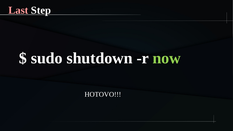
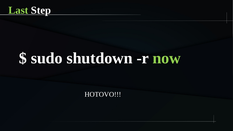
Last colour: pink -> light green
